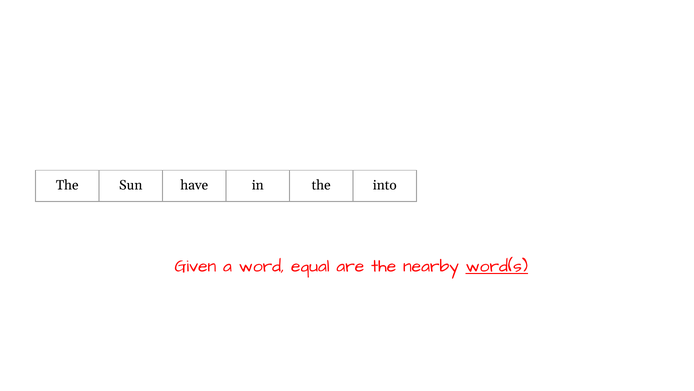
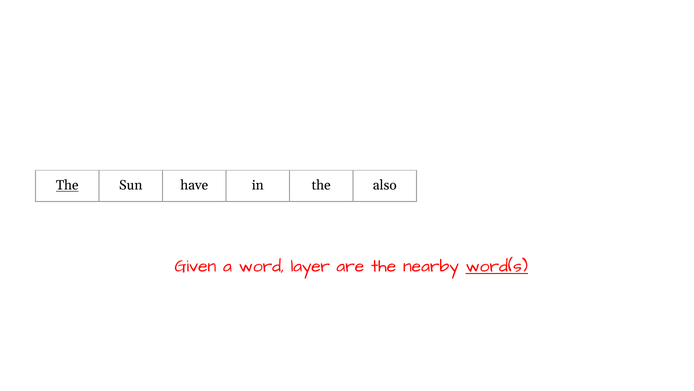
The at (67, 185) underline: none -> present
into: into -> also
equal: equal -> layer
